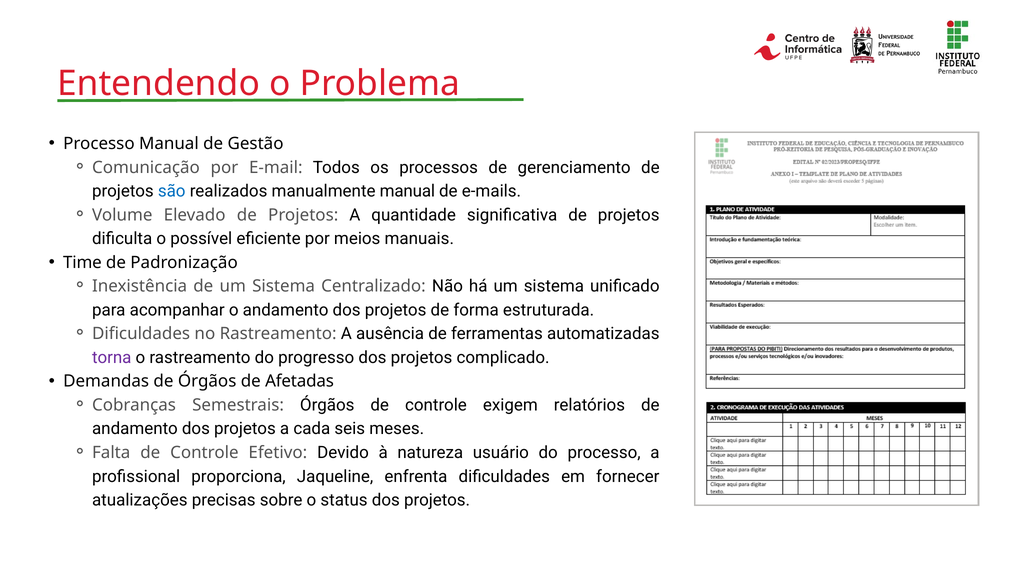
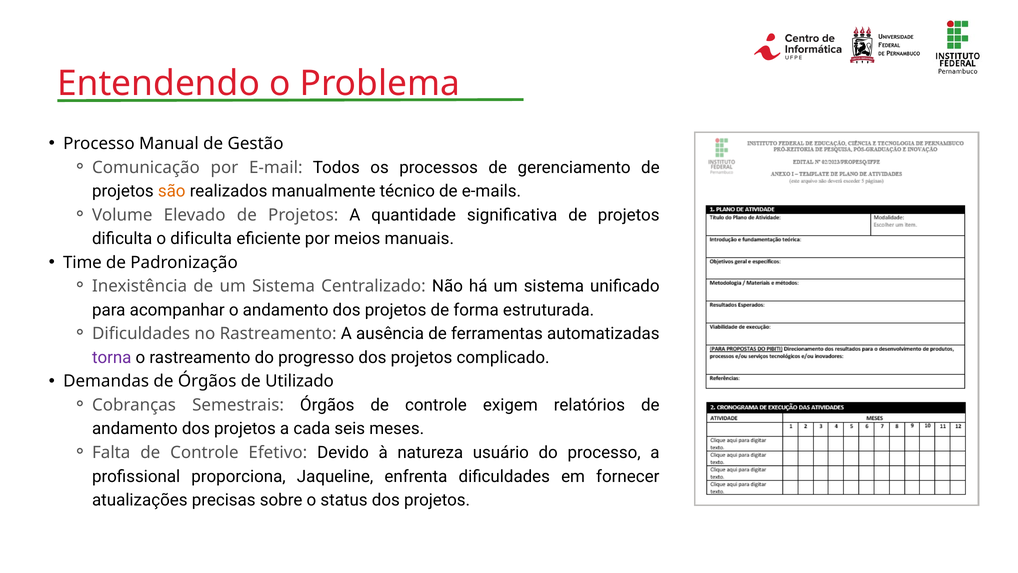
são colour: blue -> orange
manualmente manual: manual -> técnico
o possível: possível -> dificulta
Afetadas: Afetadas -> Utilizado
